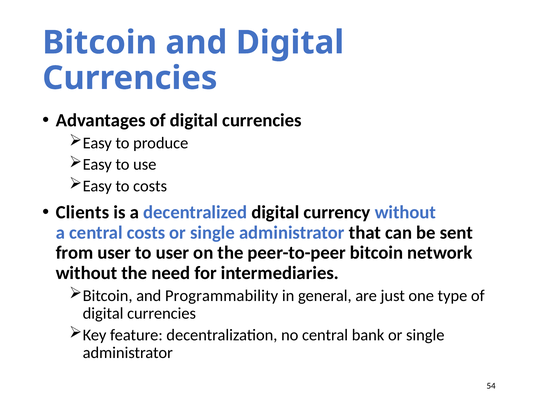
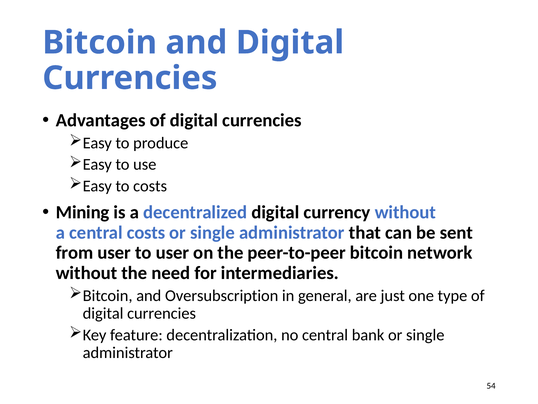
Clients: Clients -> Mining
Programmability: Programmability -> Oversubscription
